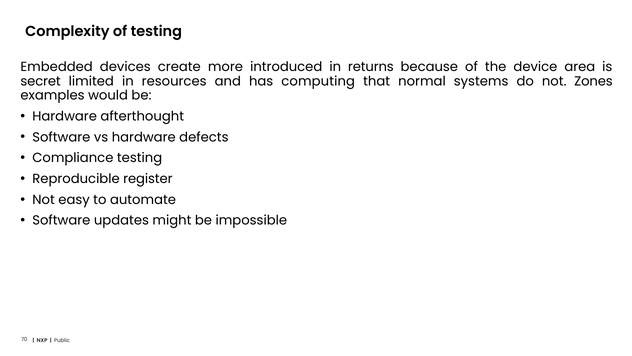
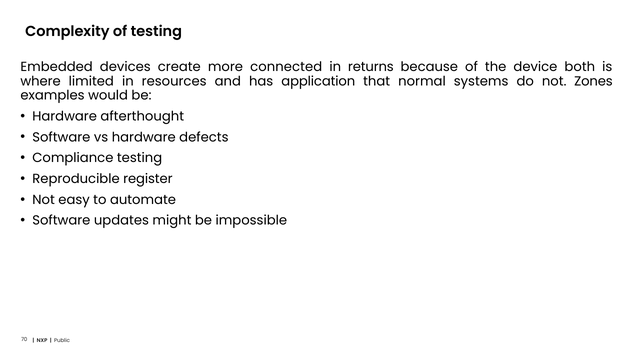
introduced: introduced -> connected
area: area -> both
secret: secret -> where
computing: computing -> application
